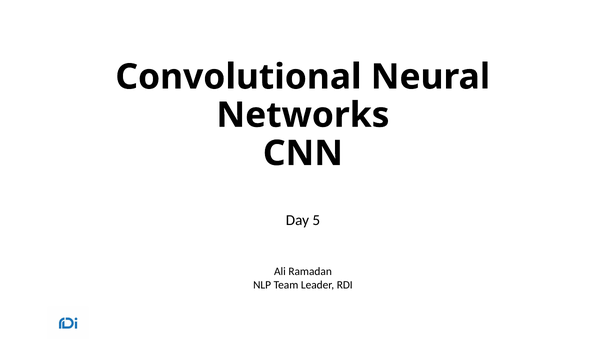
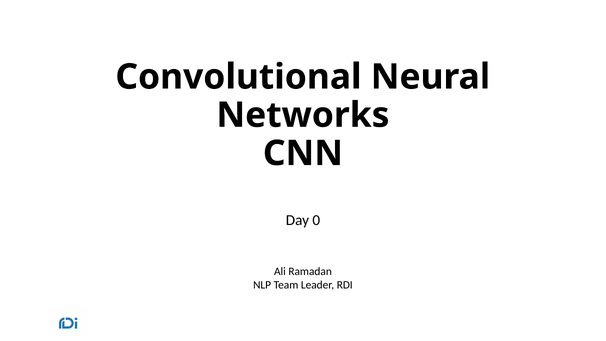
5: 5 -> 0
